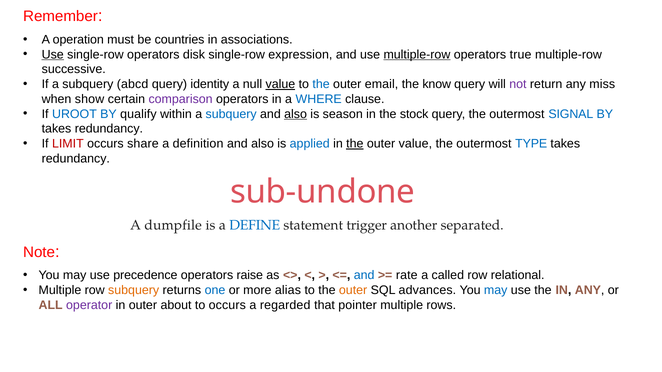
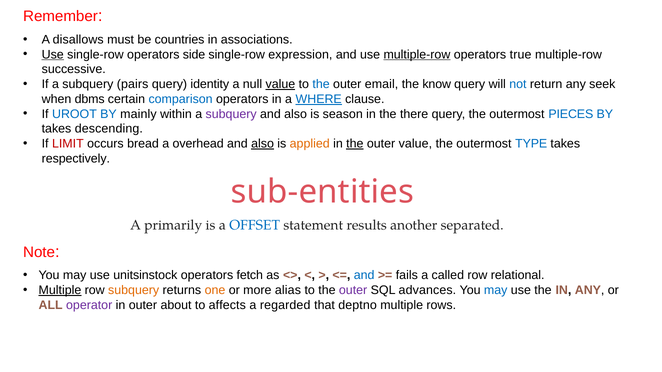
operation: operation -> disallows
disk: disk -> side
abcd: abcd -> pairs
not colour: purple -> blue
miss: miss -> seek
show: show -> dbms
comparison colour: purple -> blue
WHERE underline: none -> present
qualify: qualify -> mainly
subquery at (231, 114) colour: blue -> purple
also at (296, 114) underline: present -> none
stock: stock -> there
SIGNAL: SIGNAL -> PIECES
redundancy at (109, 129): redundancy -> descending
share: share -> bread
definition: definition -> overhead
also at (263, 144) underline: none -> present
applied colour: blue -> orange
redundancy at (76, 159): redundancy -> respectively
sub-undone: sub-undone -> sub-entities
dumpfile: dumpfile -> primarily
DEFINE: DEFINE -> OFFSET
trigger: trigger -> results
precedence: precedence -> unitsinstock
raise: raise -> fetch
rate: rate -> fails
Multiple at (60, 290) underline: none -> present
one colour: blue -> orange
outer at (353, 290) colour: orange -> purple
to occurs: occurs -> affects
pointer: pointer -> deptno
